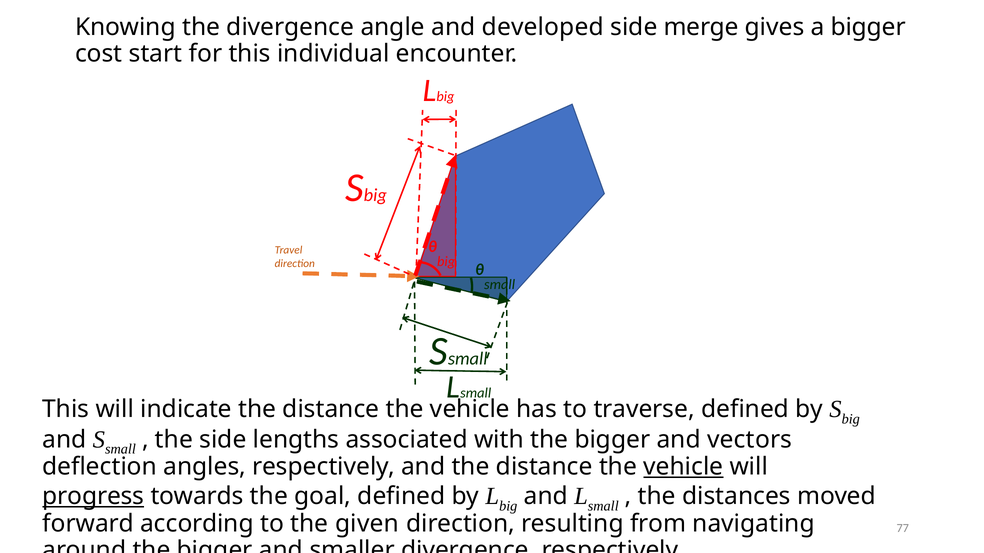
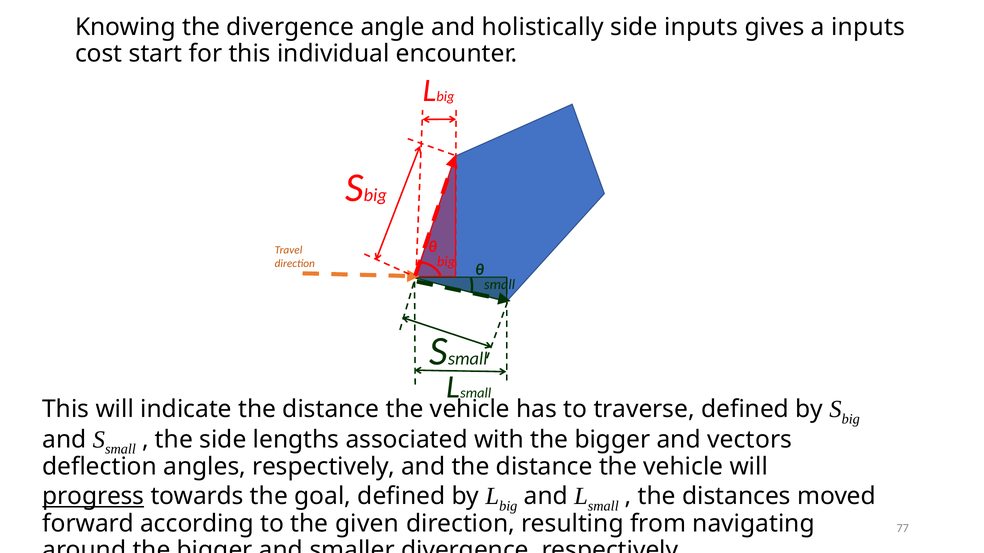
developed: developed -> holistically
side merge: merge -> inputs
a bigger: bigger -> inputs
vehicle at (683, 467) underline: present -> none
